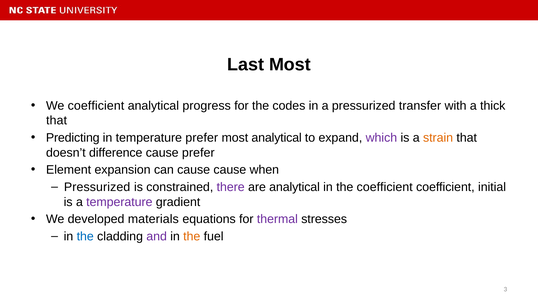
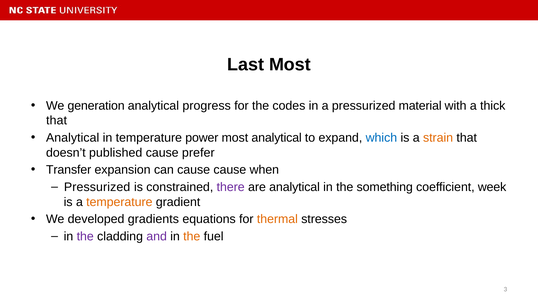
We coefficient: coefficient -> generation
transfer: transfer -> material
Predicting at (73, 138): Predicting -> Analytical
temperature prefer: prefer -> power
which colour: purple -> blue
difference: difference -> published
Element: Element -> Transfer
the coefficient: coefficient -> something
initial: initial -> week
temperature at (119, 202) colour: purple -> orange
materials: materials -> gradients
thermal colour: purple -> orange
the at (85, 236) colour: blue -> purple
